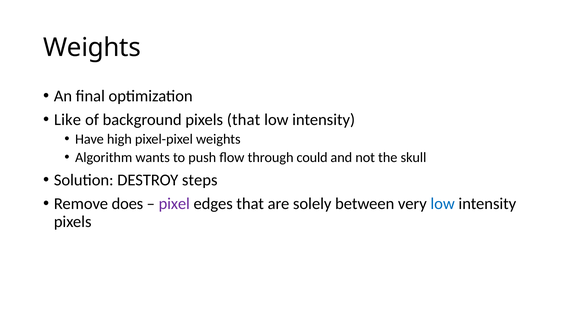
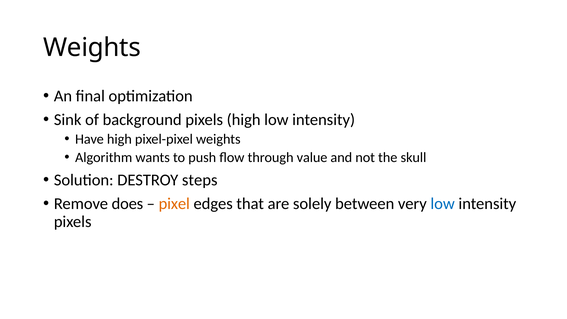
Like: Like -> Sink
pixels that: that -> high
could: could -> value
pixel colour: purple -> orange
